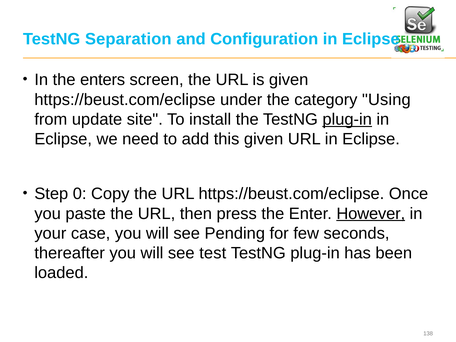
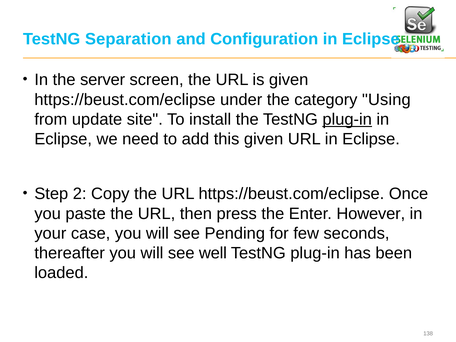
enters: enters -> server
0: 0 -> 2
However underline: present -> none
test: test -> well
